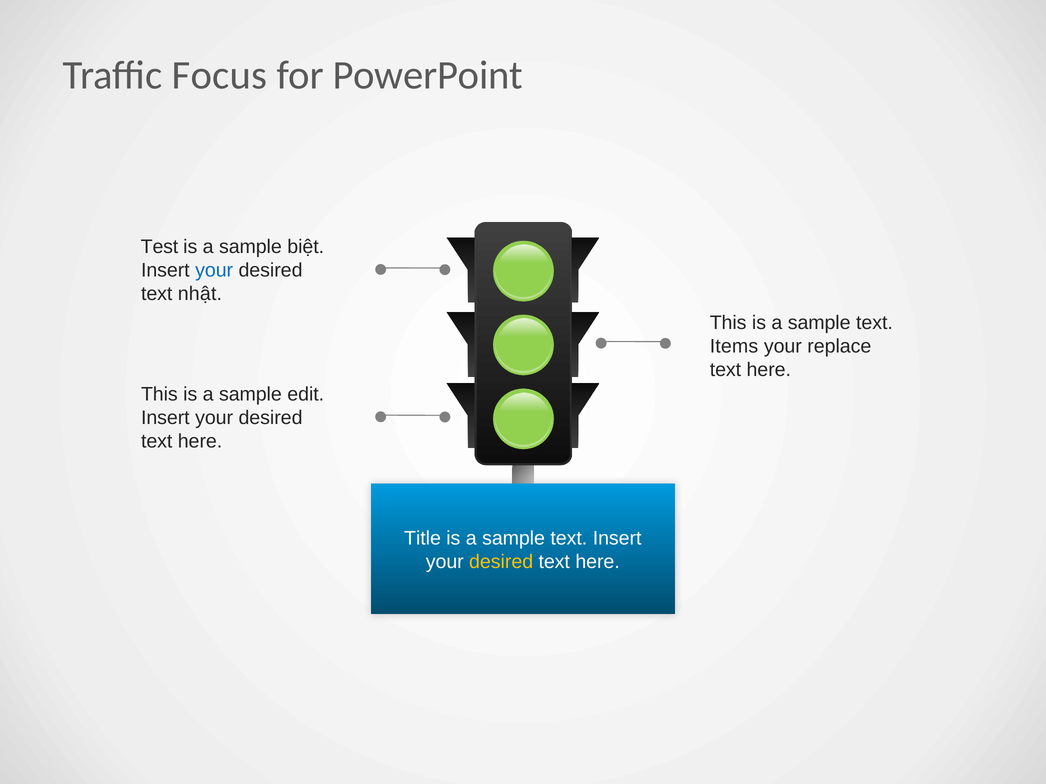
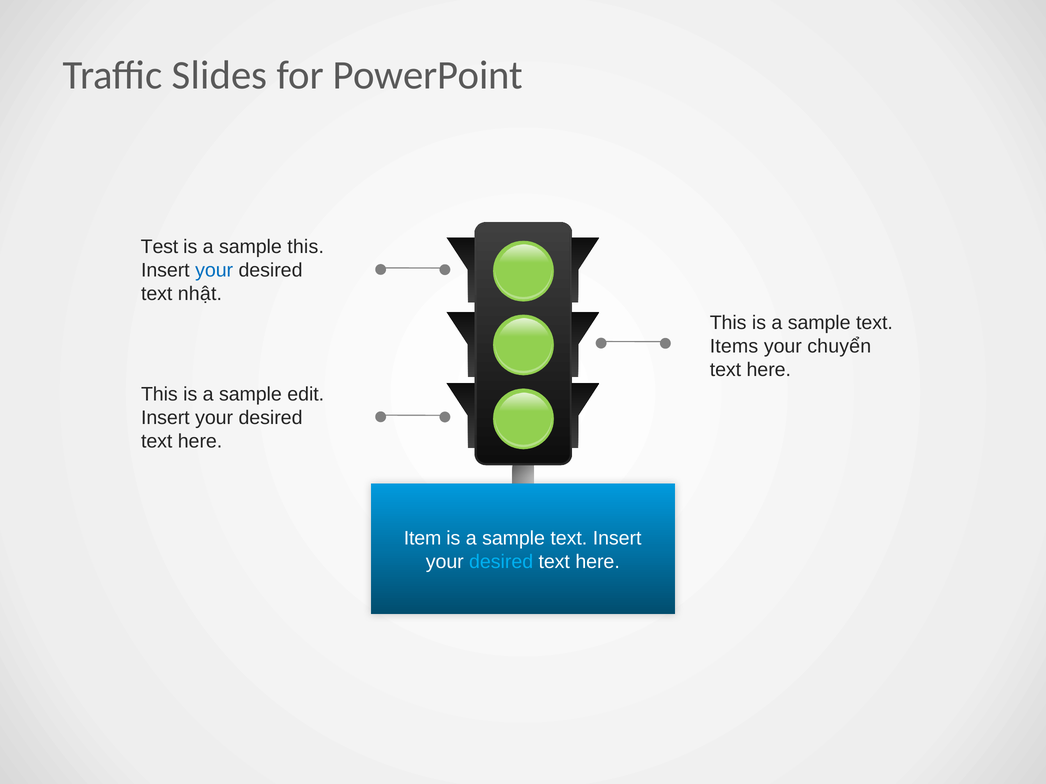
Focus: Focus -> Slides
sample biệt: biệt -> this
replace: replace -> chuyển
Title: Title -> Item
desired at (501, 562) colour: yellow -> light blue
